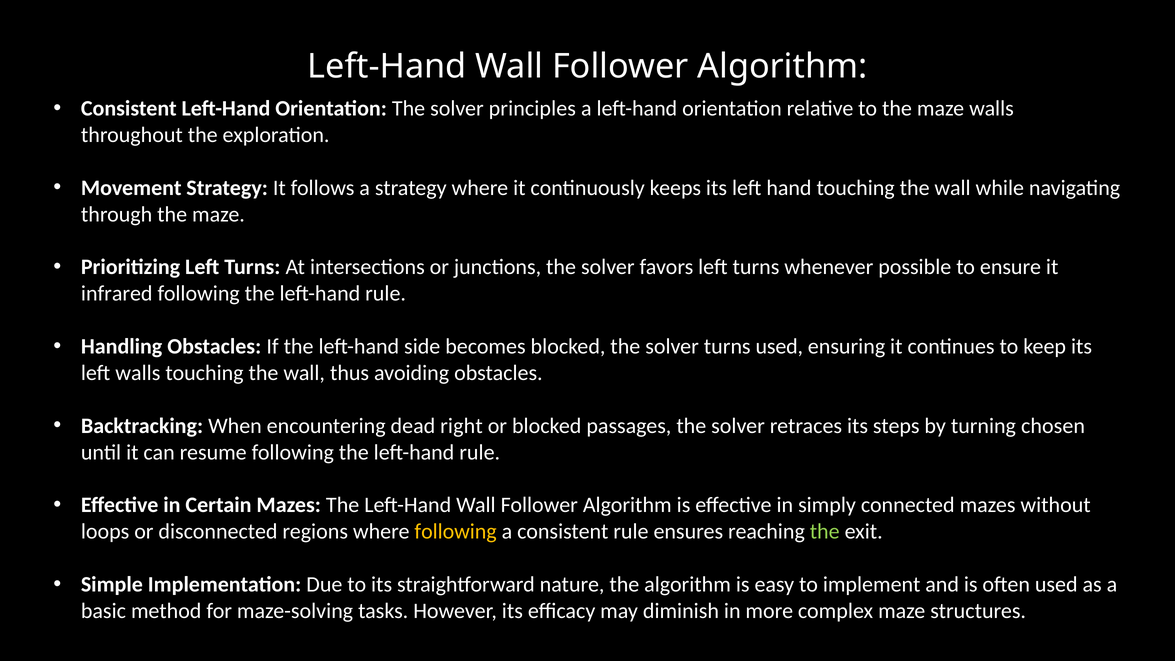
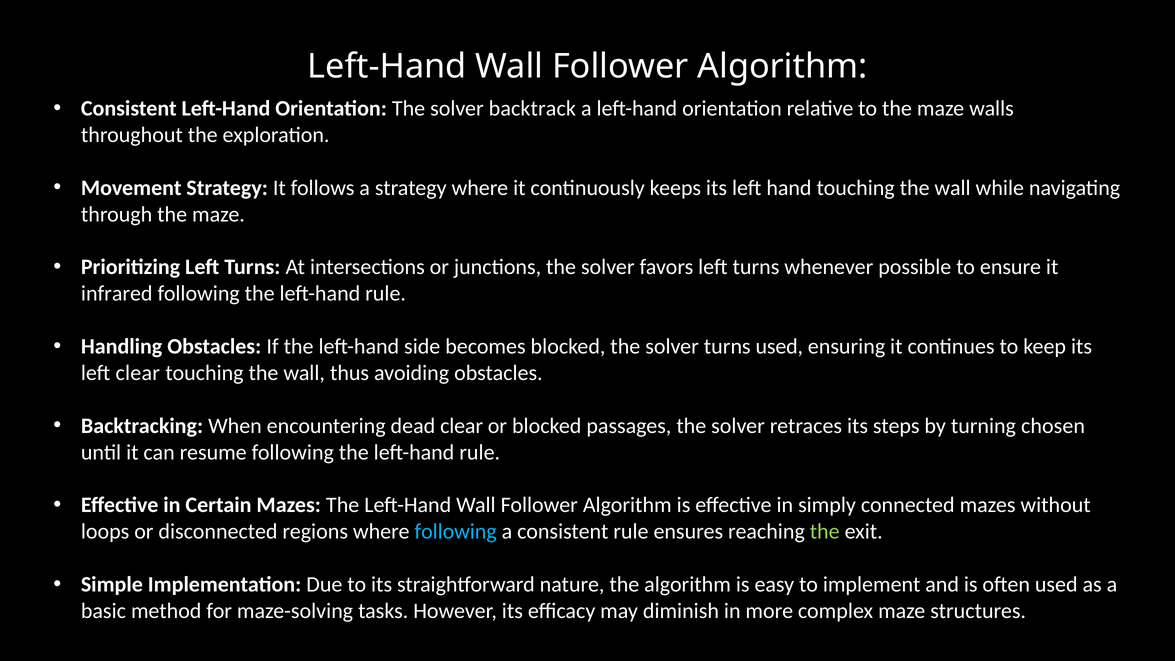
principles: principles -> backtrack
left walls: walls -> clear
dead right: right -> clear
following at (456, 532) colour: yellow -> light blue
